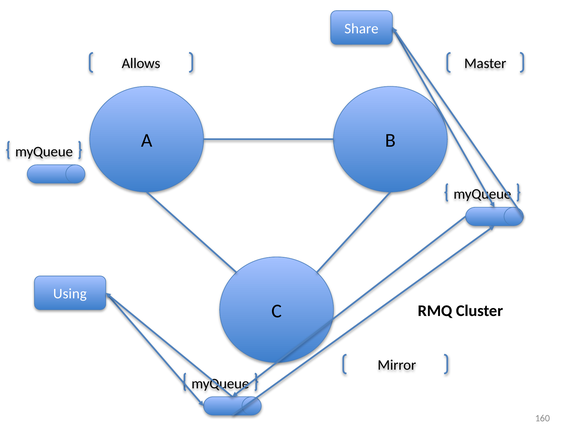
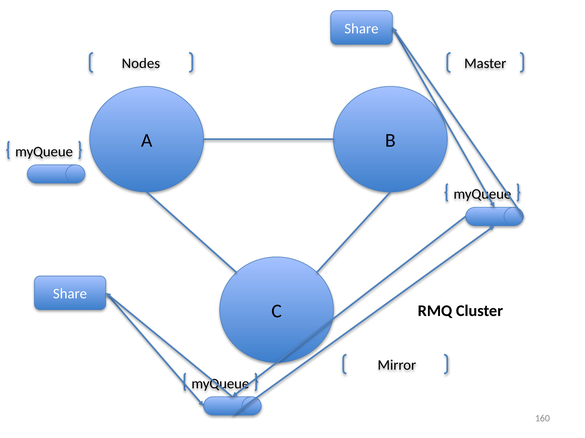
Allows: Allows -> Nodes
Using at (70, 294): Using -> Share
